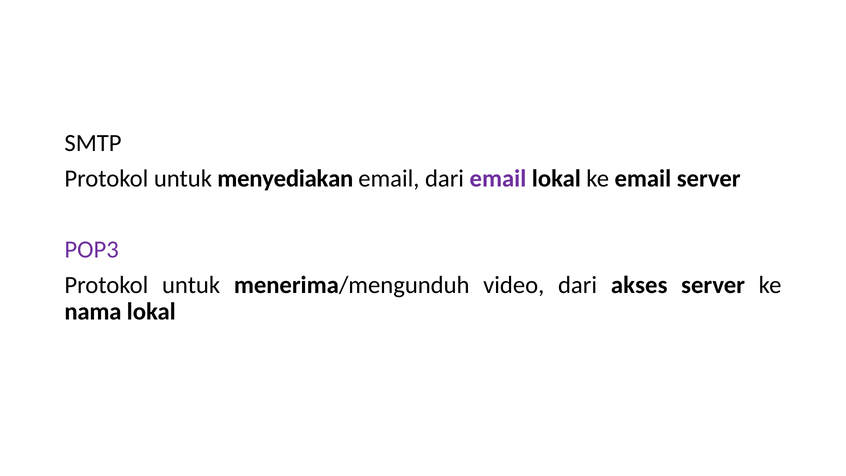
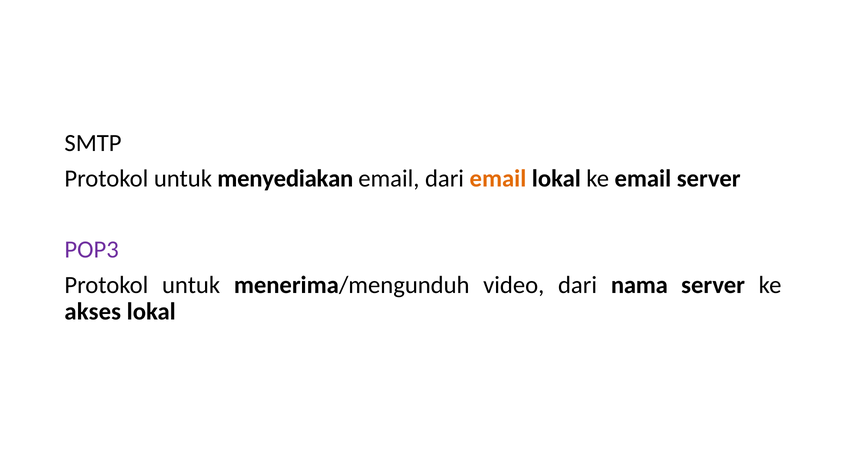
email at (498, 179) colour: purple -> orange
akses: akses -> nama
nama: nama -> akses
